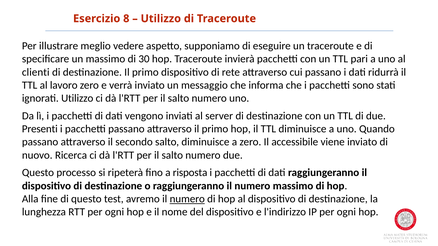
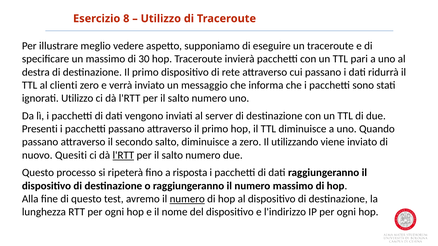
clienti: clienti -> destra
lavoro: lavoro -> clienti
accessibile: accessibile -> utilizzando
Ricerca: Ricerca -> Quesiti
l'RTT at (123, 155) underline: none -> present
